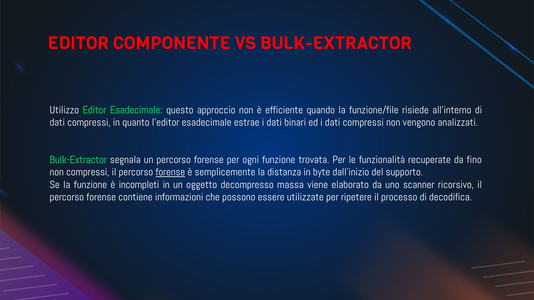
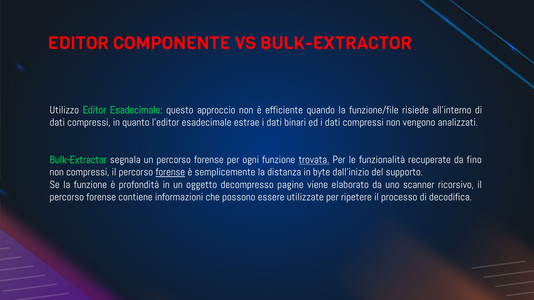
trovata underline: none -> present
incompleti: incompleti -> profondità
massa: massa -> pagine
